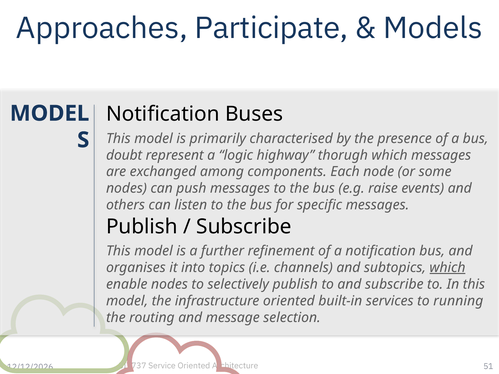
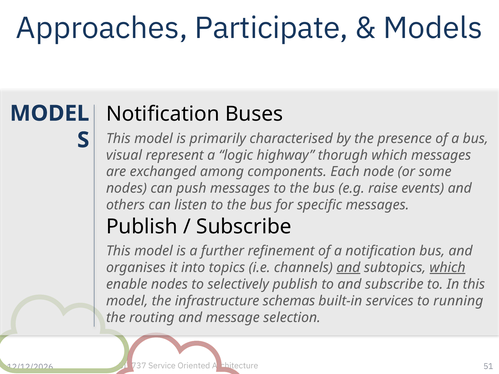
doubt: doubt -> visual
and at (348, 268) underline: none -> present
infrastructure oriented: oriented -> schemas
